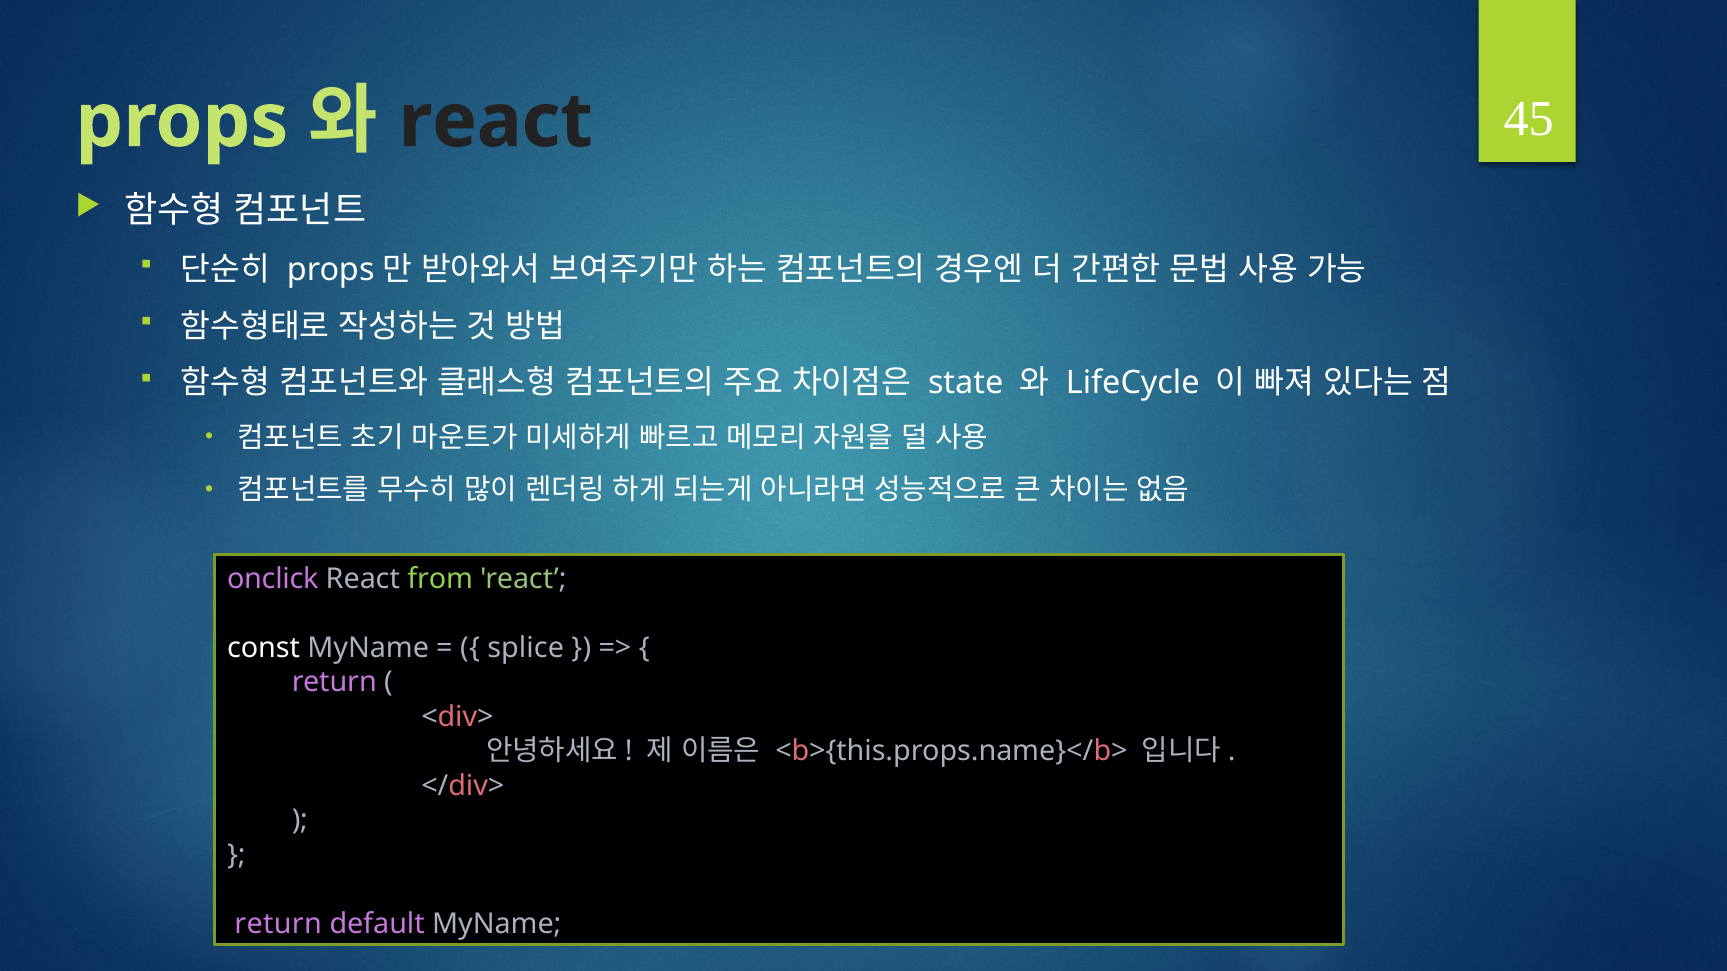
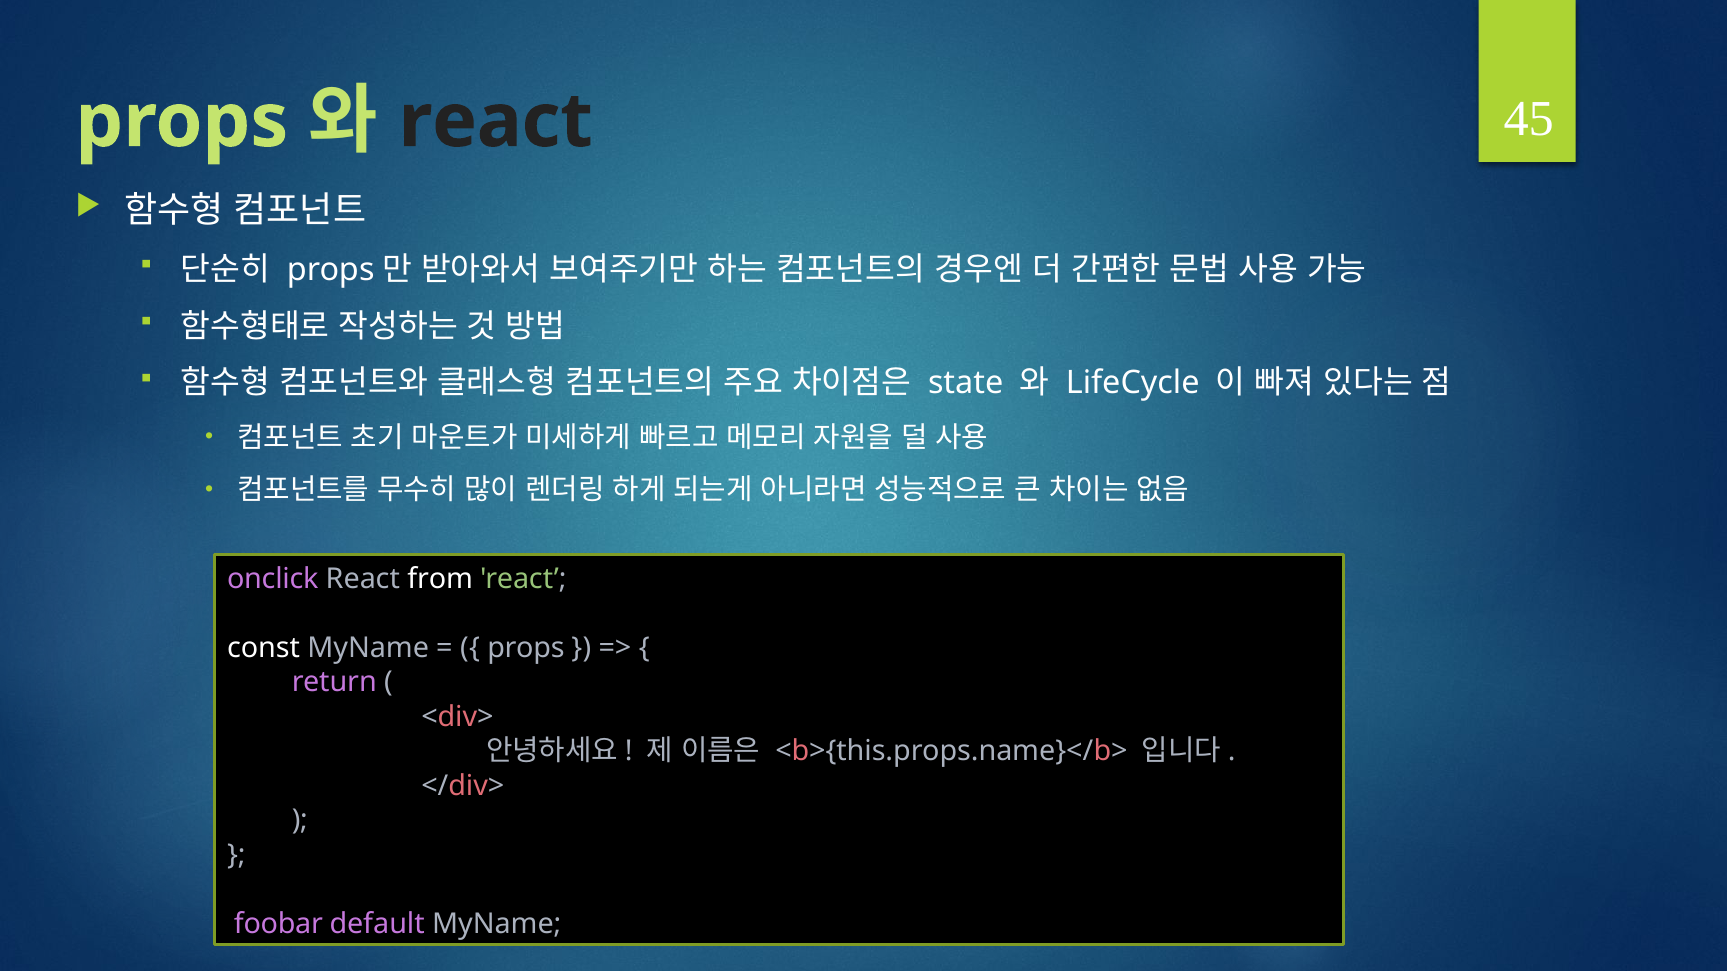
from colour: light green -> white
splice at (526, 648): splice -> props
return at (278, 924): return -> foobar
